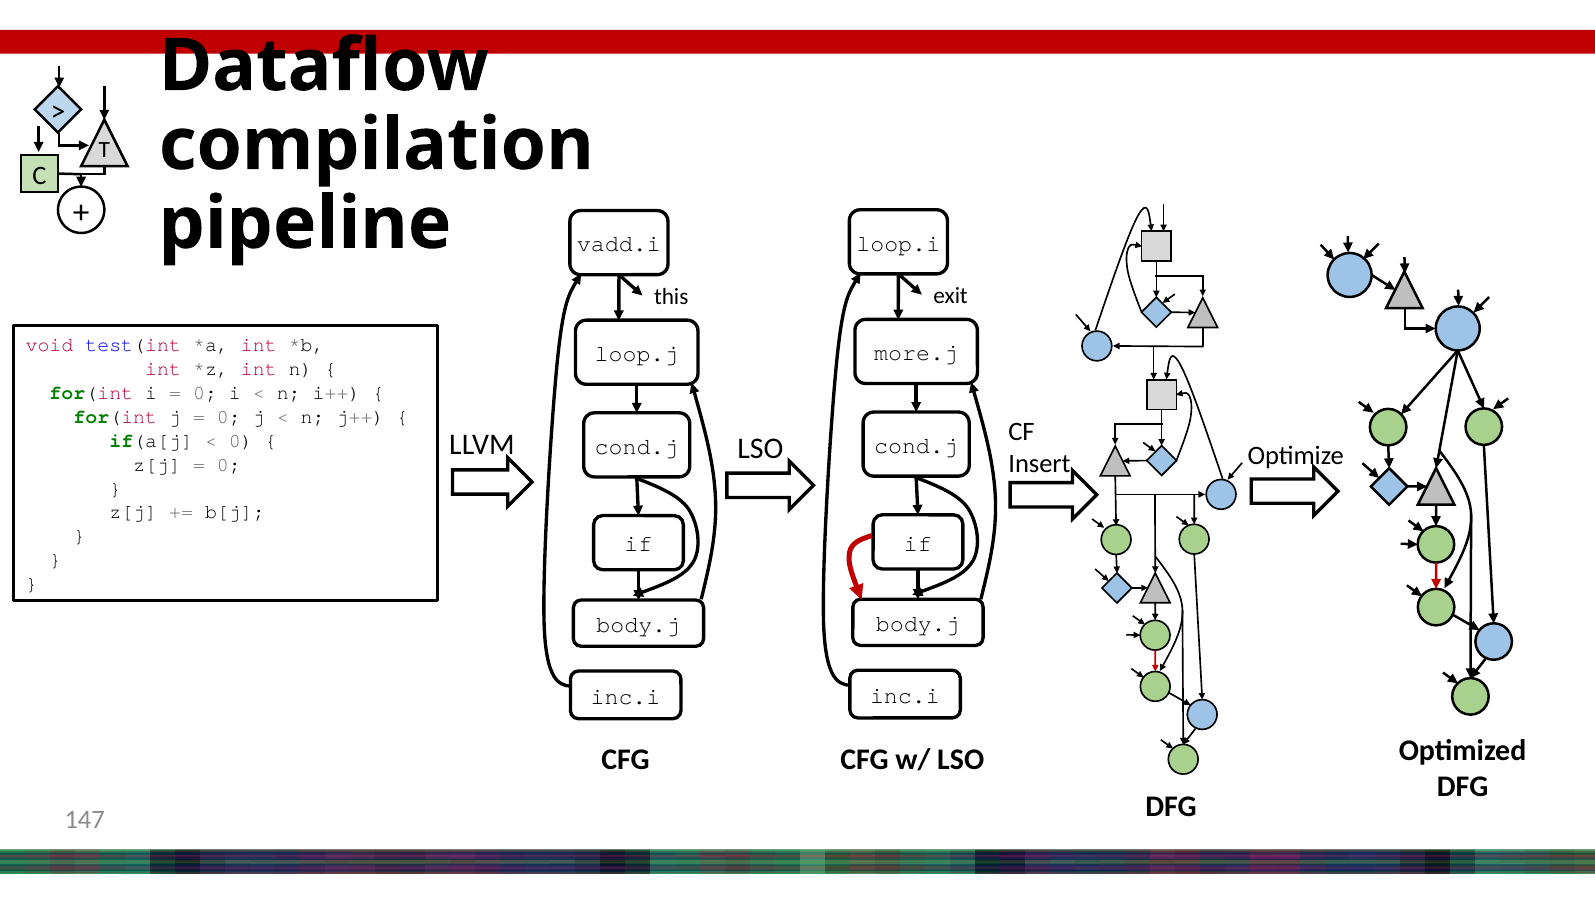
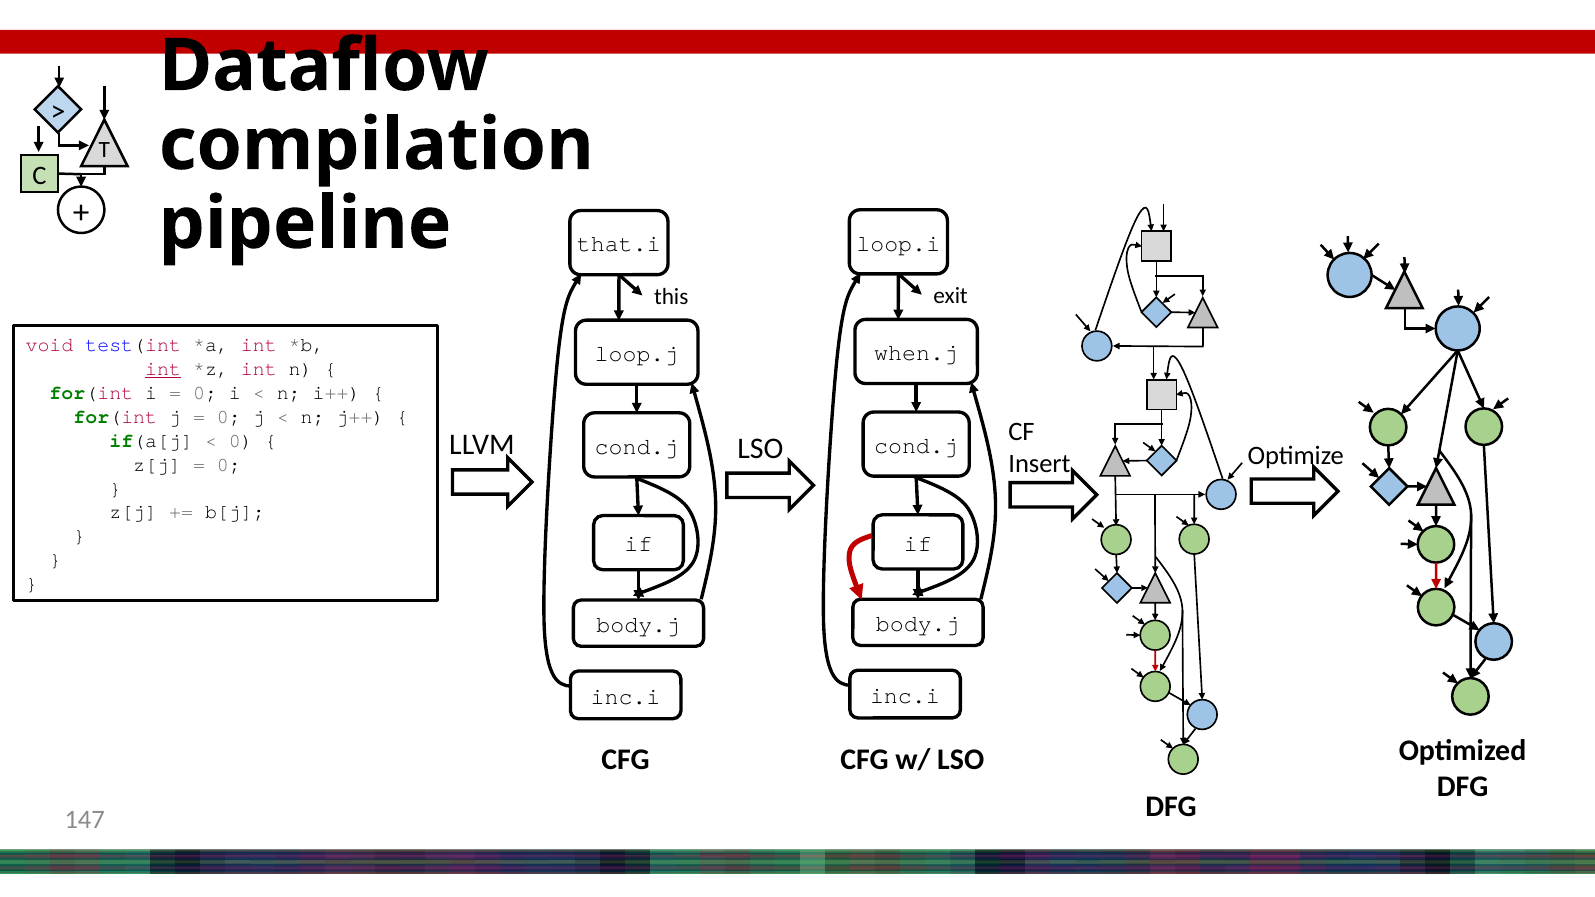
vadd.i: vadd.i -> that.i
more.j: more.j -> when.j
int at (163, 369) underline: none -> present
